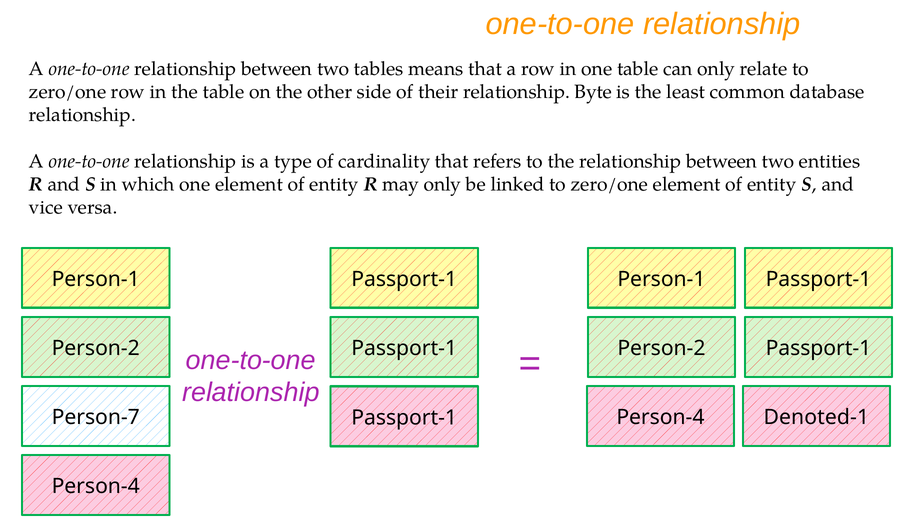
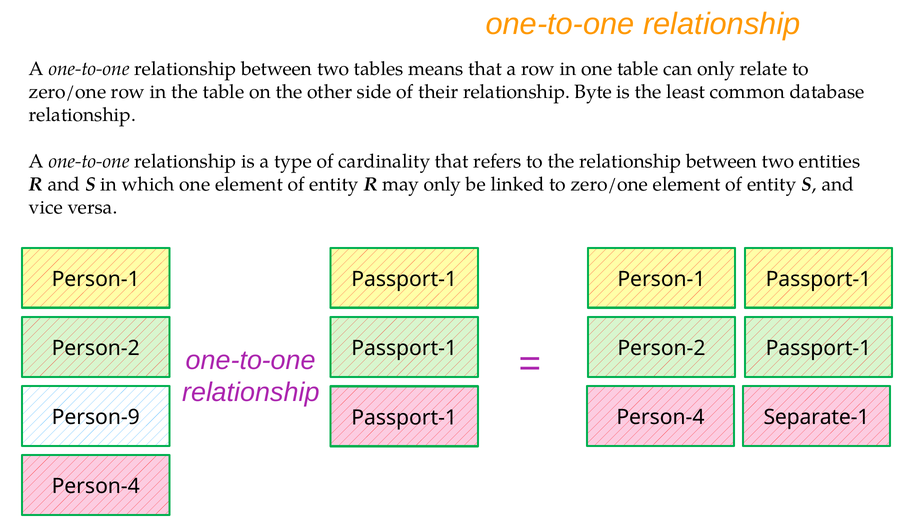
Person-7: Person-7 -> Person-9
Denoted-1: Denoted-1 -> Separate-1
